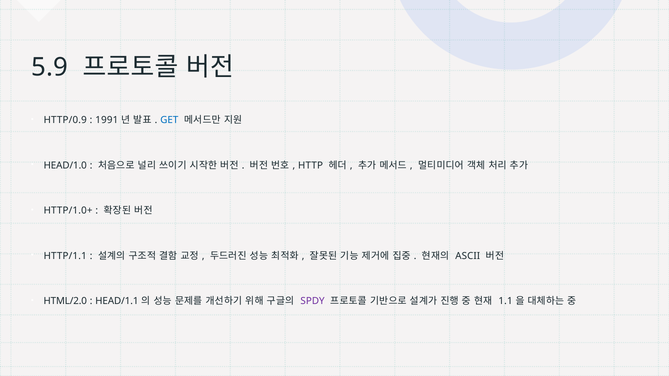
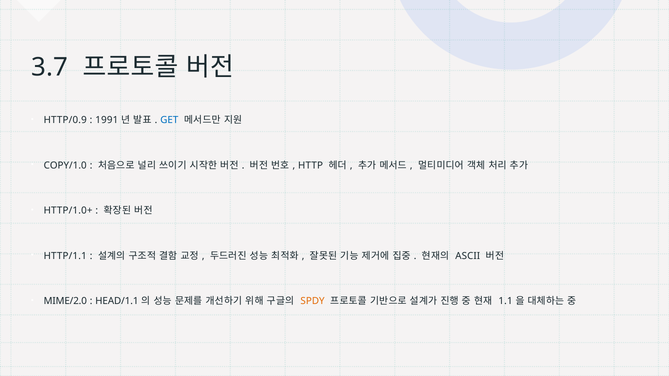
5.9: 5.9 -> 3.7
HEAD/1.0: HEAD/1.0 -> COPY/1.0
HTML/2.0: HTML/2.0 -> MIME/2.0
SPDY colour: purple -> orange
